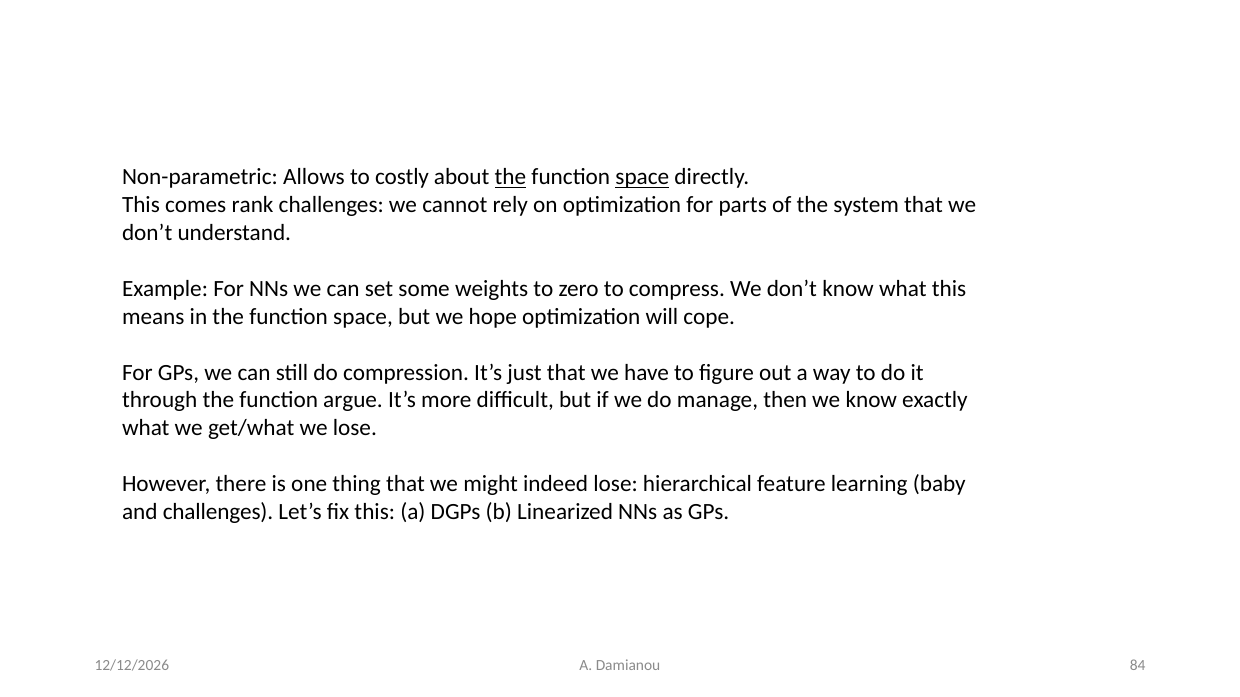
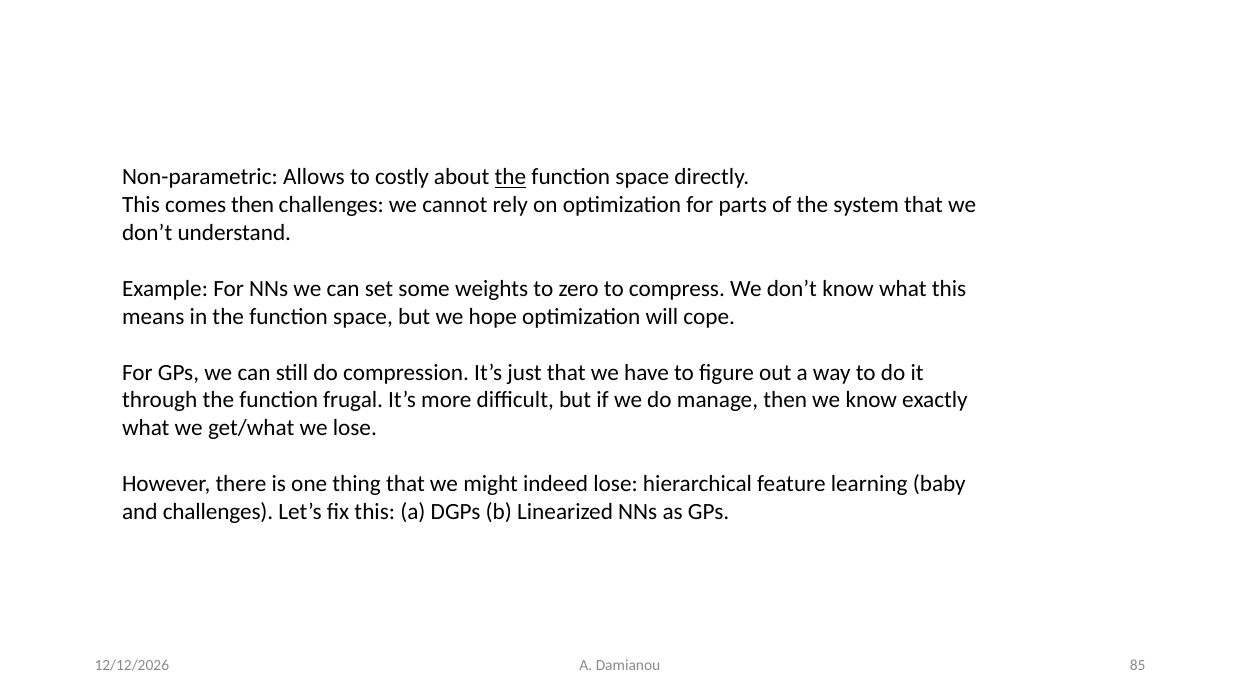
space at (642, 177) underline: present -> none
comes rank: rank -> then
argue: argue -> frugal
84: 84 -> 85
